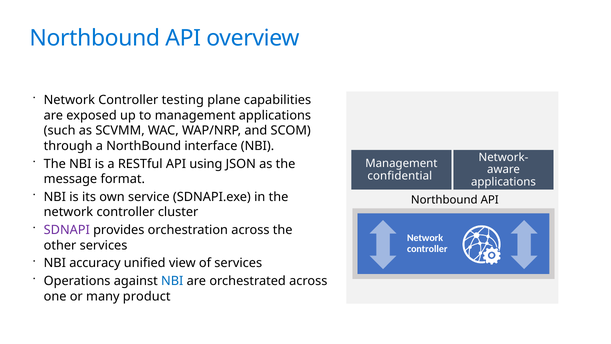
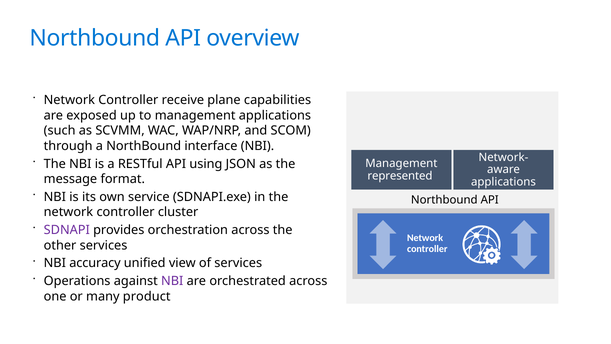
testing: testing -> receive
confidential: confidential -> represented
NBI at (172, 281) colour: blue -> purple
